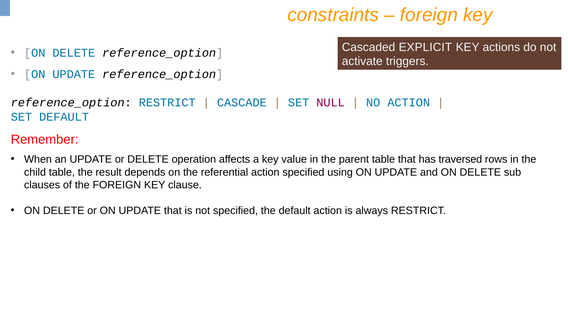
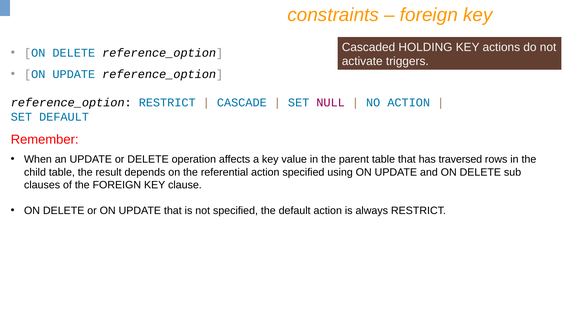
EXPLICIT: EXPLICIT -> HOLDING
